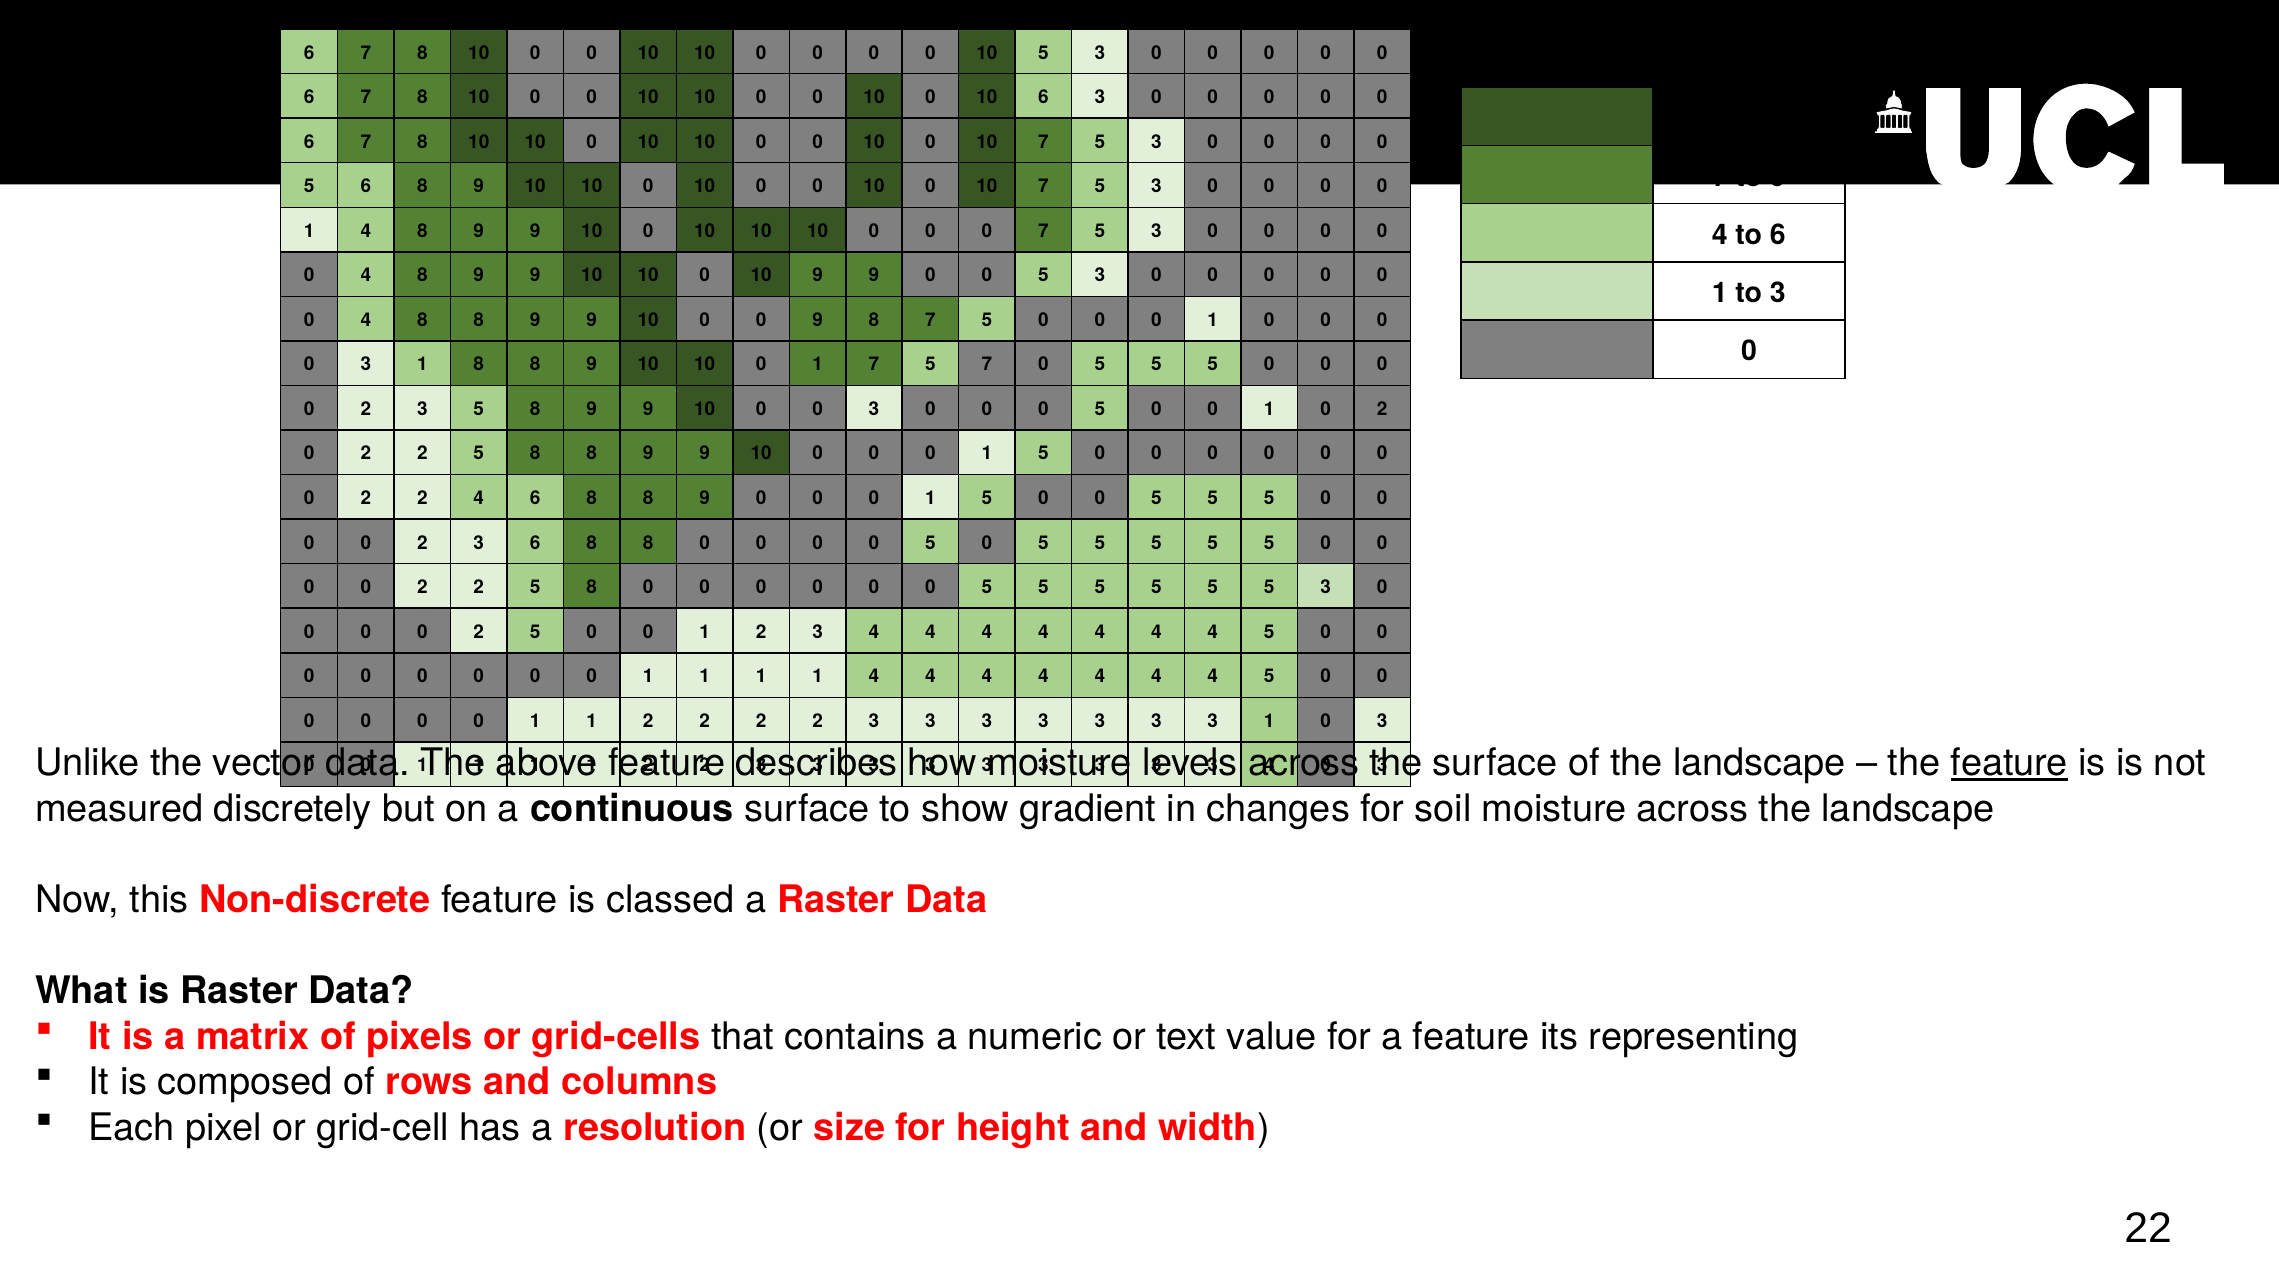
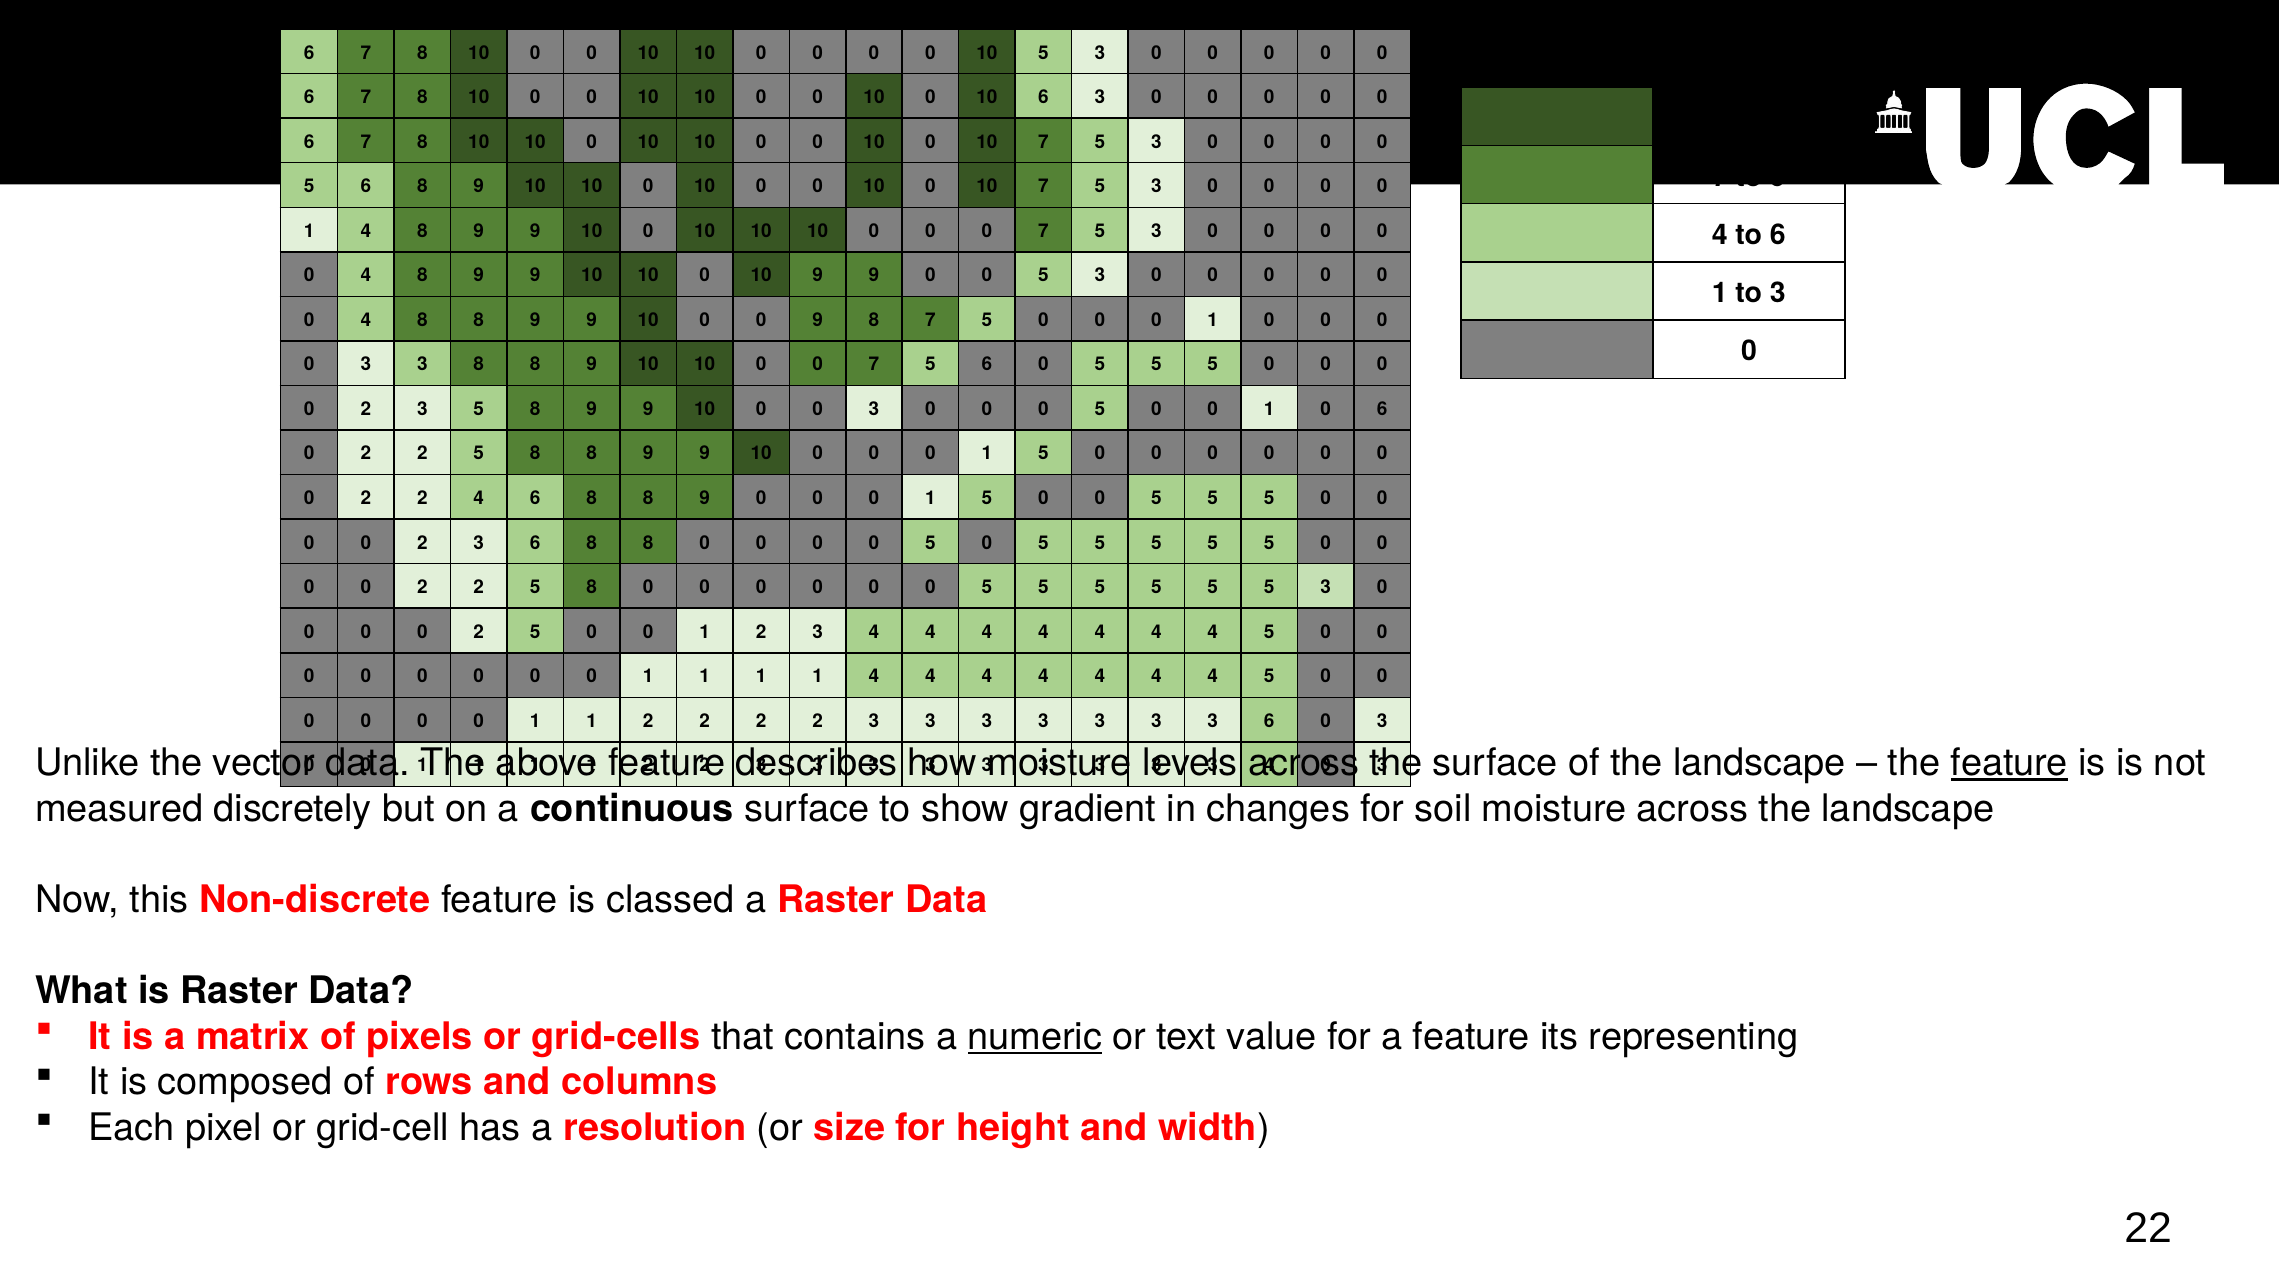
0 3 1: 1 -> 3
1 at (818, 365): 1 -> 0
7 5 7: 7 -> 6
1 0 2: 2 -> 6
3 3 1: 1 -> 6
numeric underline: none -> present
